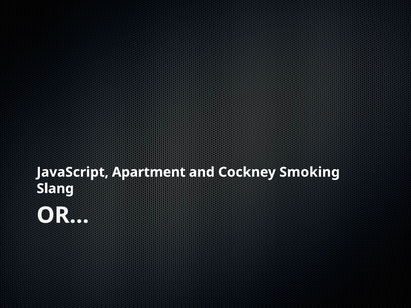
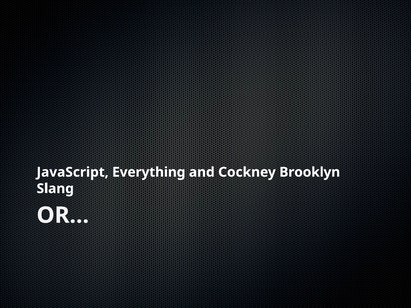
Apartment: Apartment -> Everything
Smoking: Smoking -> Brooklyn
